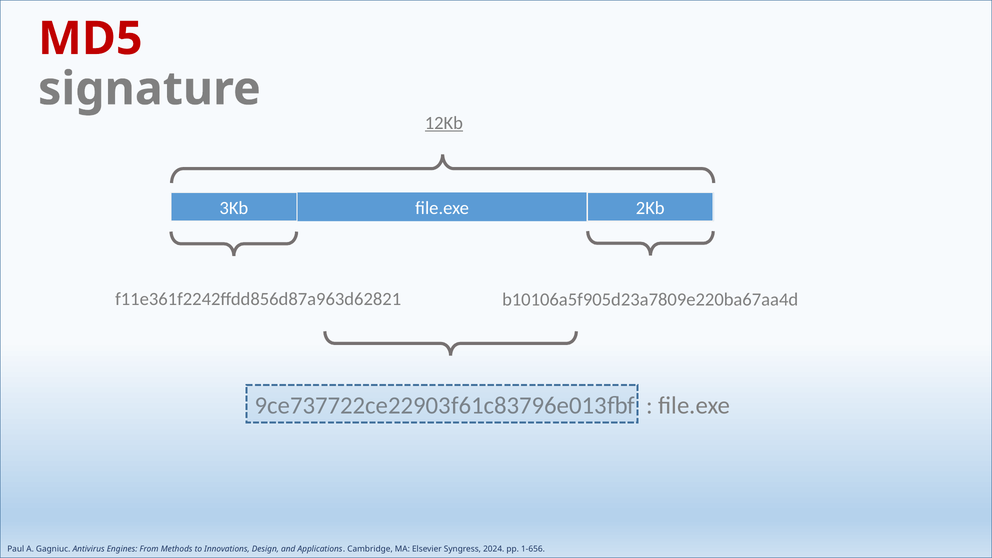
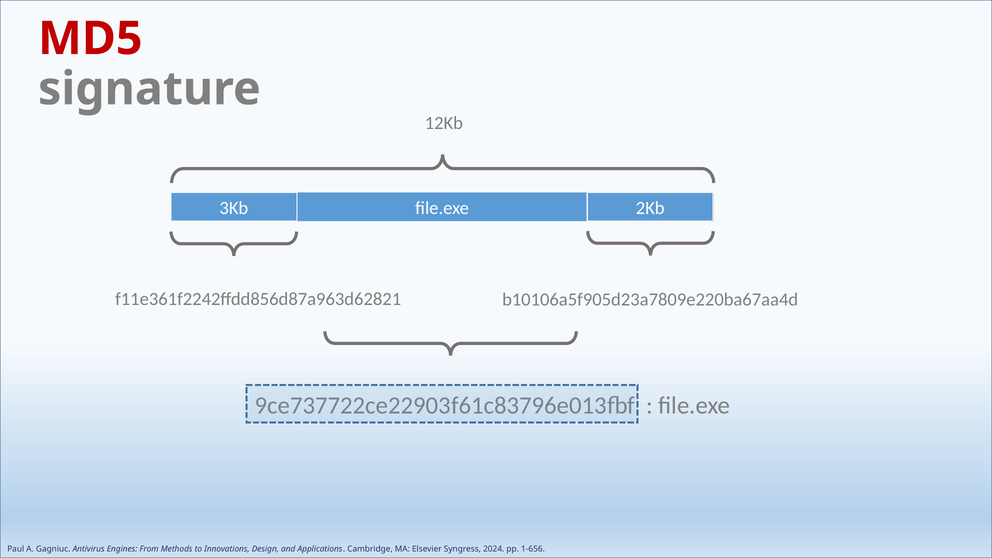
12Kb underline: present -> none
